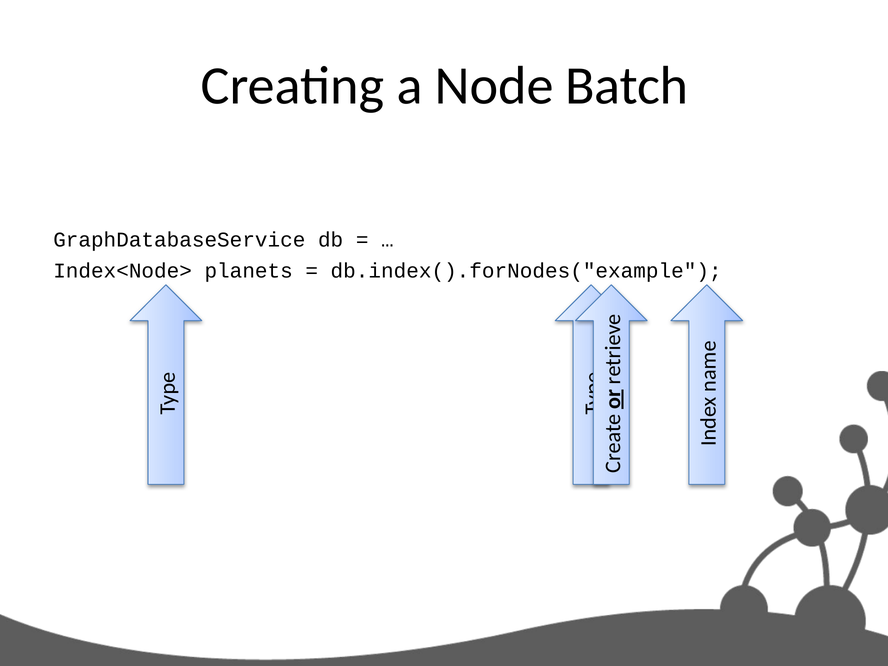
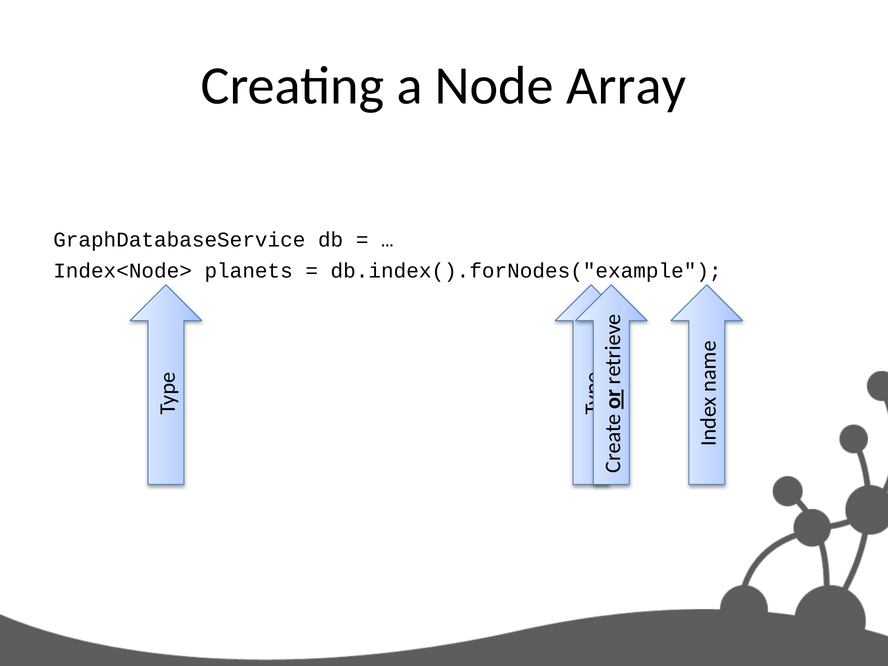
Batch: Batch -> Array
